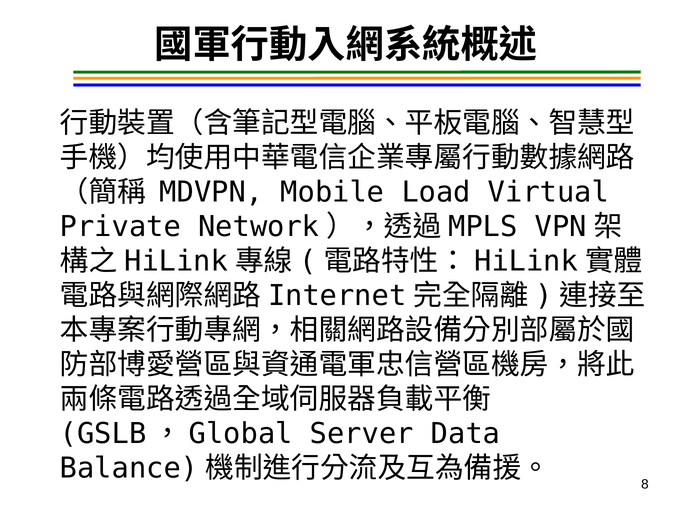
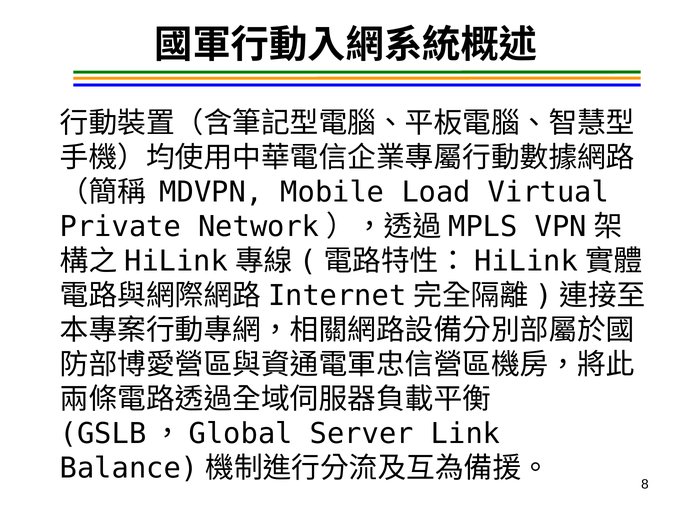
Data: Data -> Link
